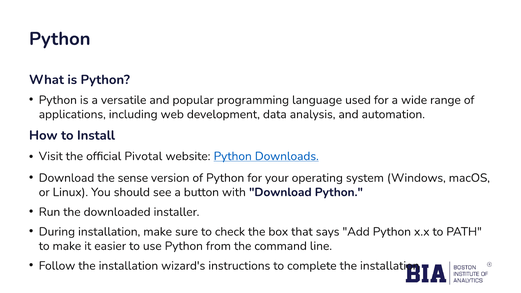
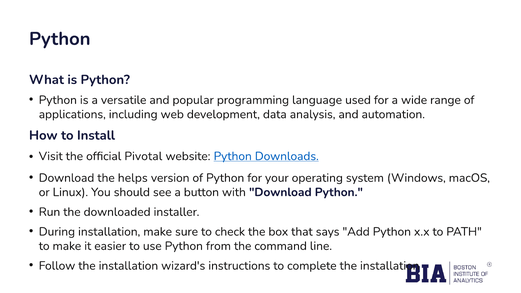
sense: sense -> helps
